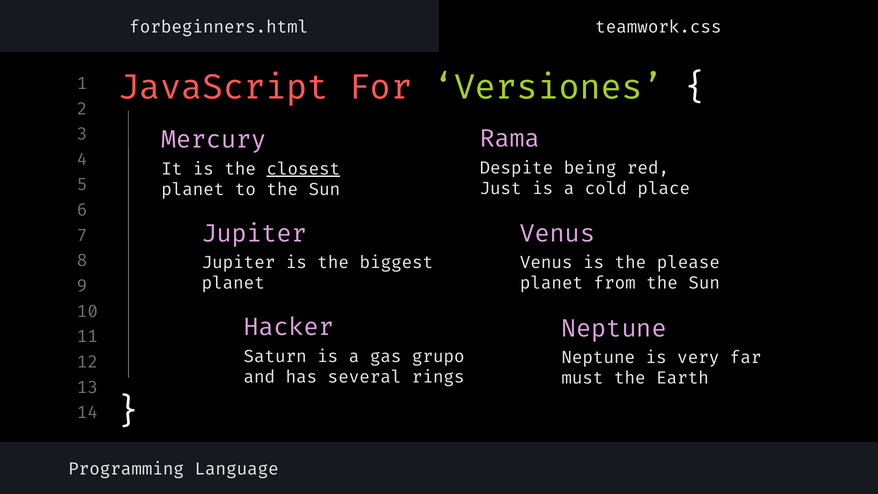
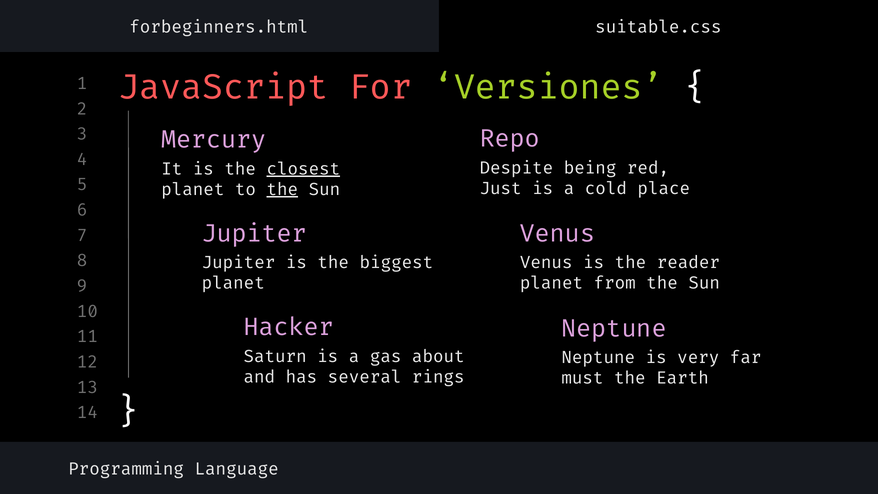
teamwork.css: teamwork.css -> suitable.css
Rama: Rama -> Repo
the at (282, 189) underline: none -> present
please: please -> reader
grupo: grupo -> about
